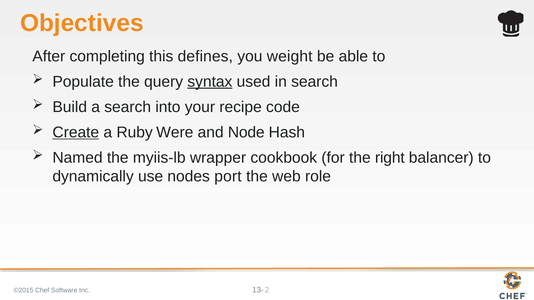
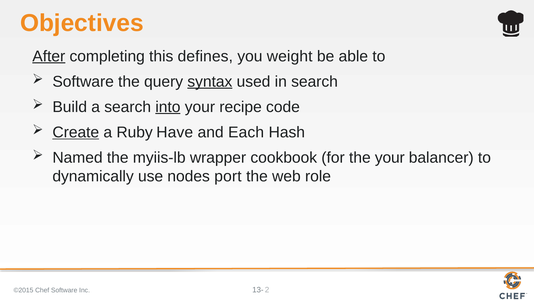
After underline: none -> present
Populate at (83, 82): Populate -> Software
into underline: none -> present
Were: Were -> Have
Node: Node -> Each
the right: right -> your
